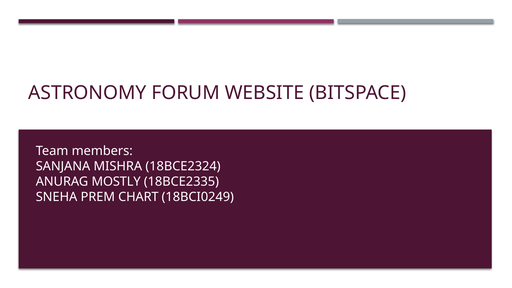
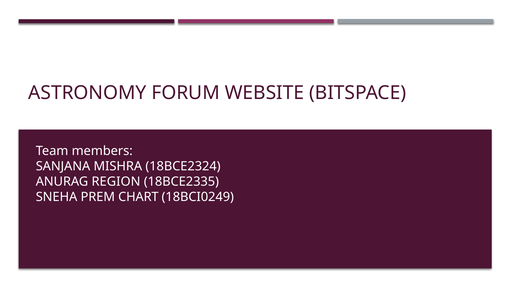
MOSTLY: MOSTLY -> REGION
